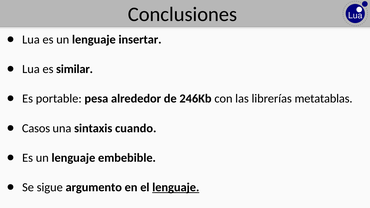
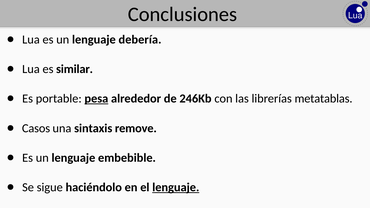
insertar: insertar -> debería
pesa underline: none -> present
cuando: cuando -> remove
argumento: argumento -> haciéndolo
